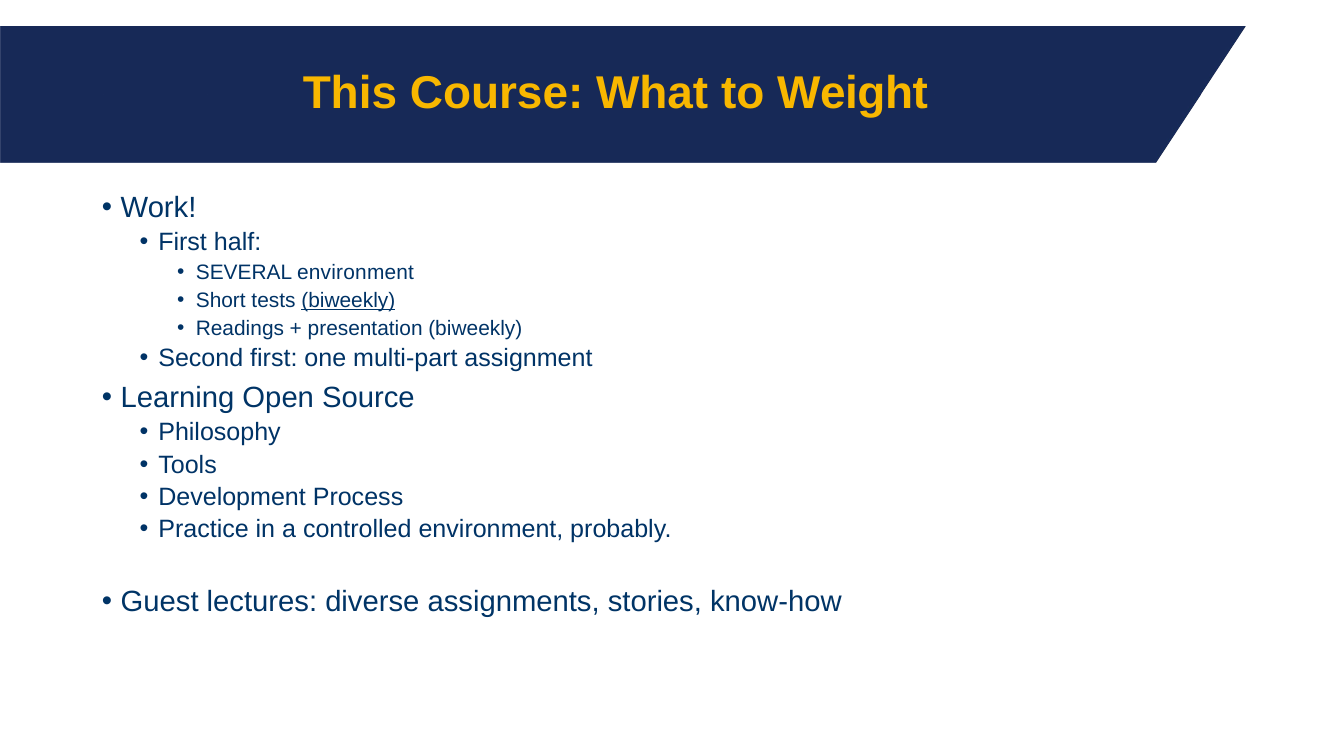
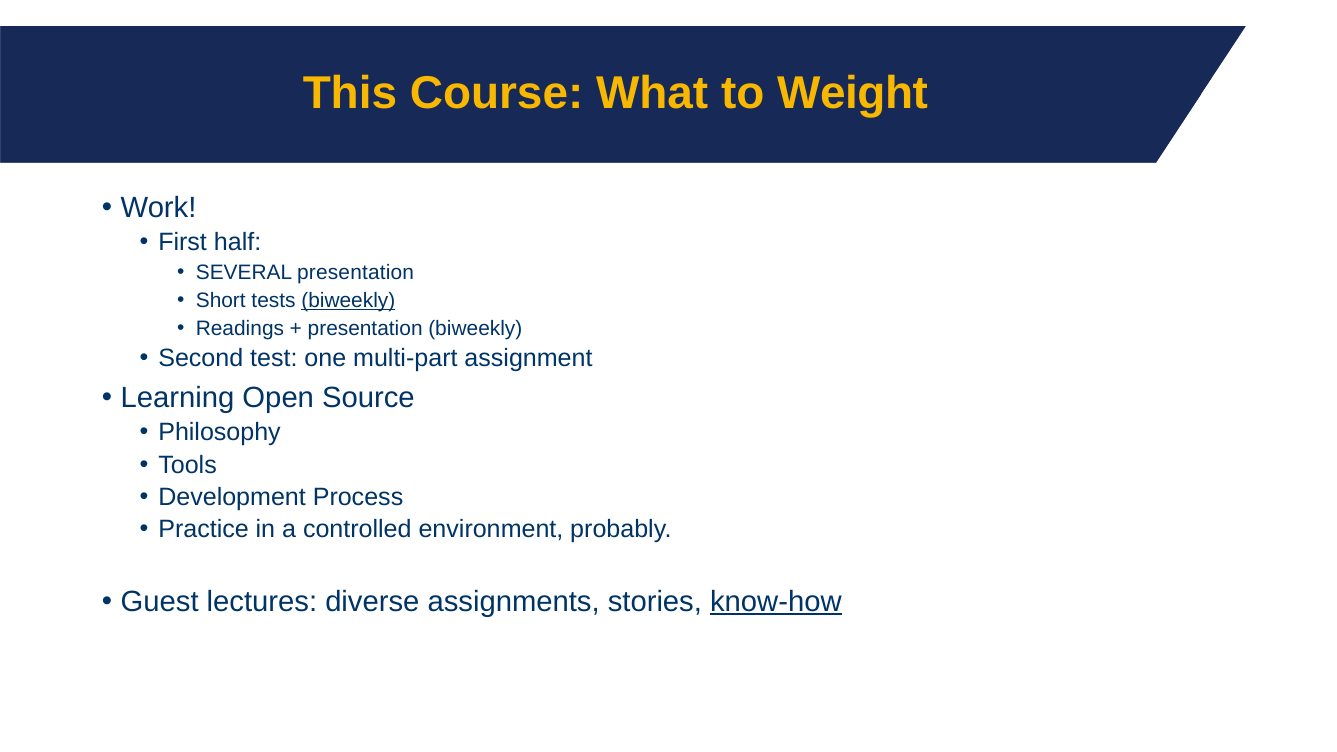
SEVERAL environment: environment -> presentation
Second first: first -> test
know-how underline: none -> present
